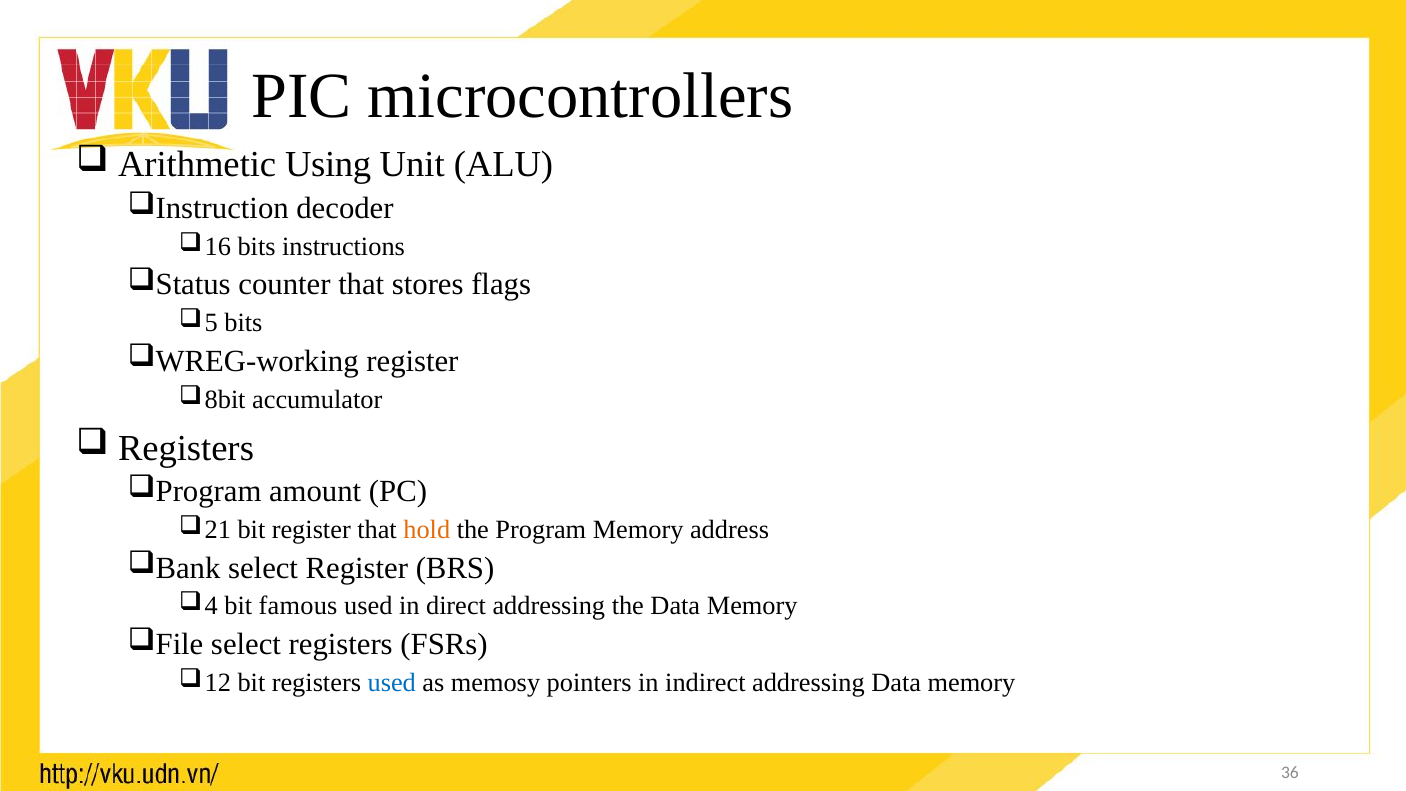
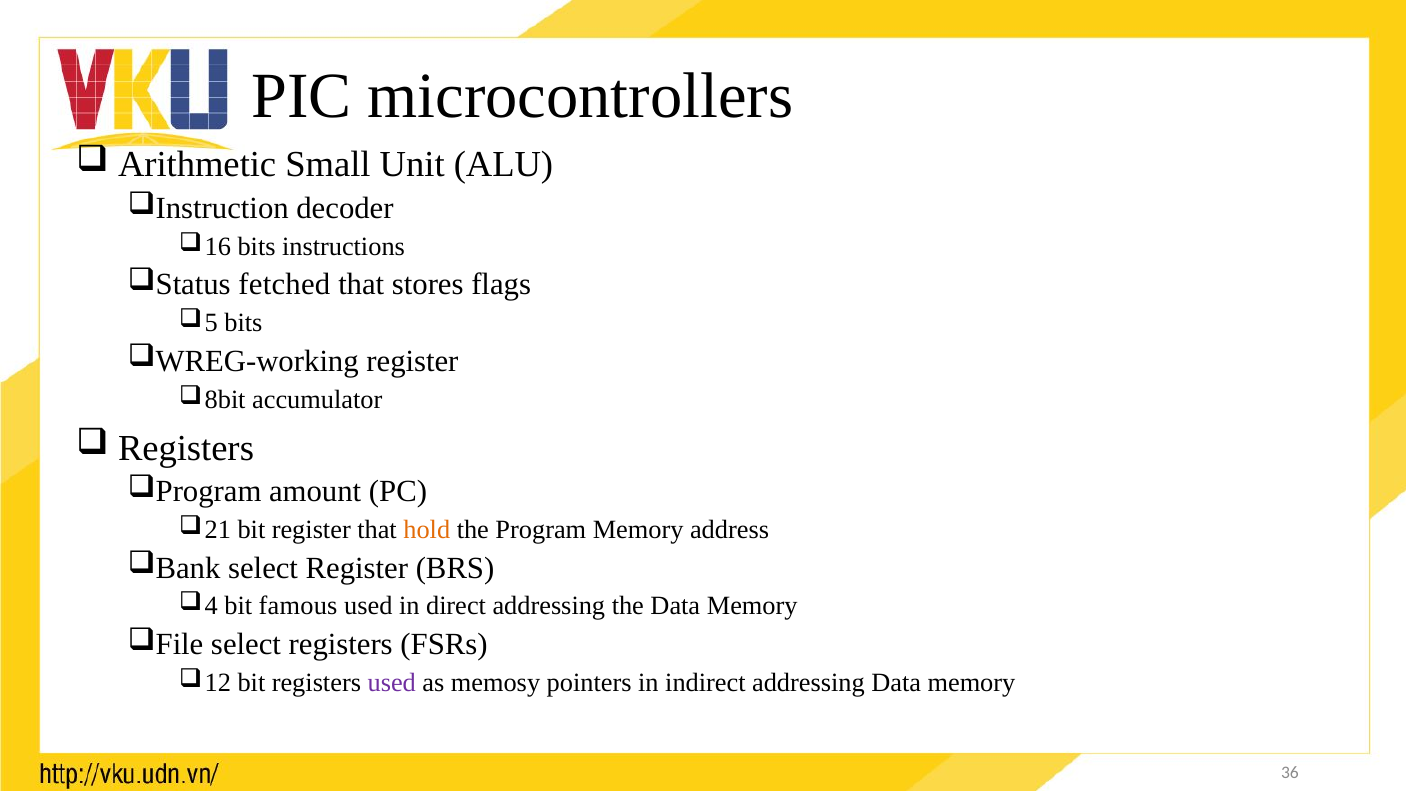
Using: Using -> Small
counter: counter -> fetched
used at (392, 682) colour: blue -> purple
